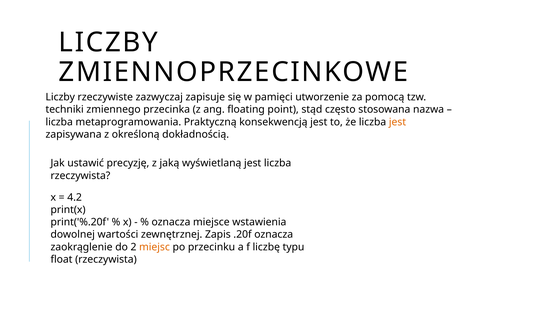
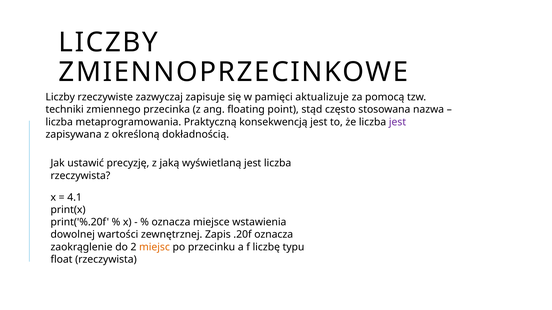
utworzenie: utworzenie -> aktualizuje
jest at (397, 122) colour: orange -> purple
4.2: 4.2 -> 4.1
